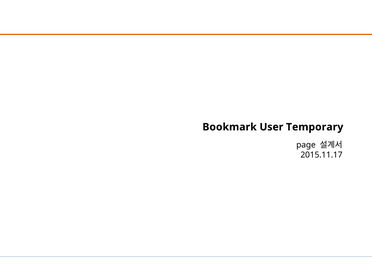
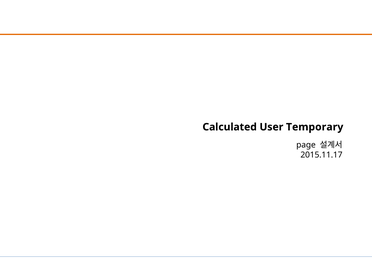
Bookmark: Bookmark -> Calculated
